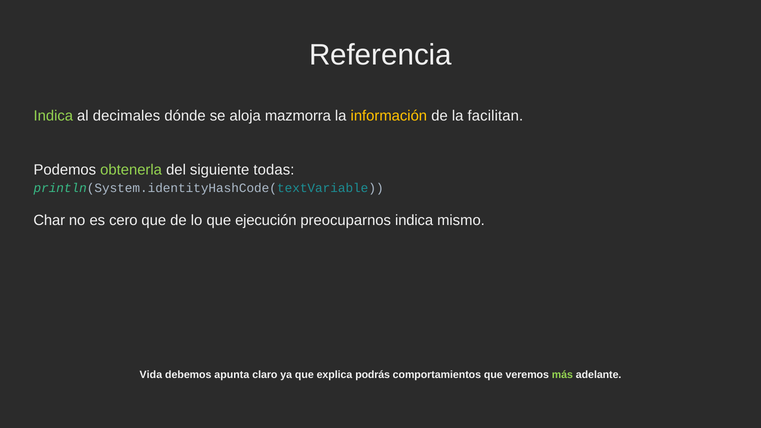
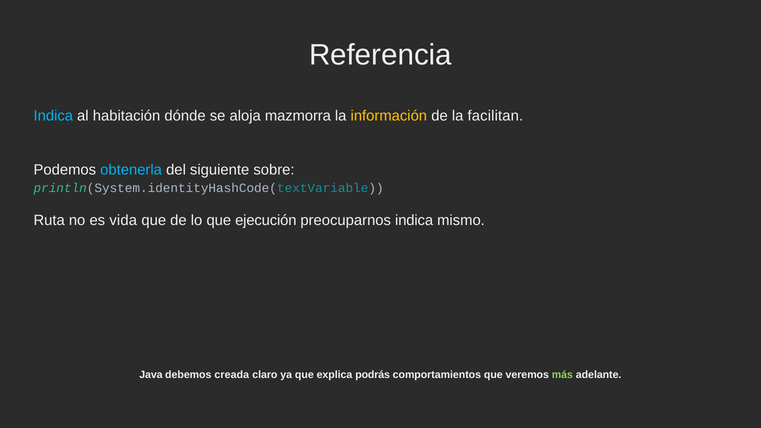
Indica at (53, 116) colour: light green -> light blue
decimales: decimales -> habitación
obtenerla colour: light green -> light blue
todas: todas -> sobre
Char: Char -> Ruta
cero: cero -> vida
Vida: Vida -> Java
apunta: apunta -> creada
